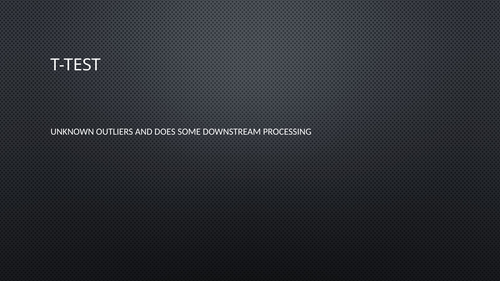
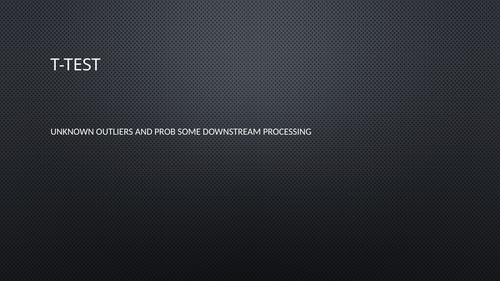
DOES: DOES -> PROB
